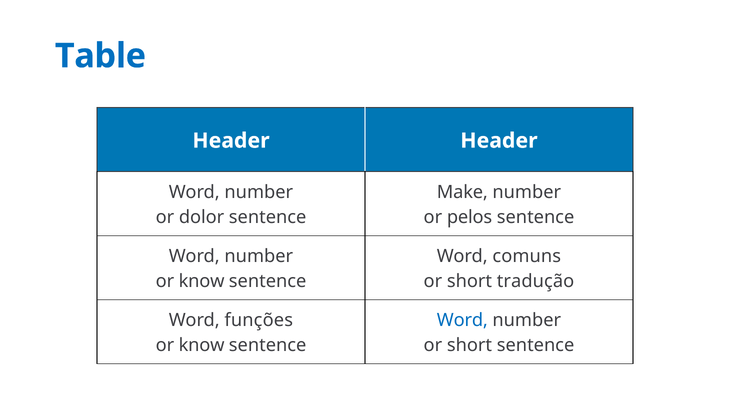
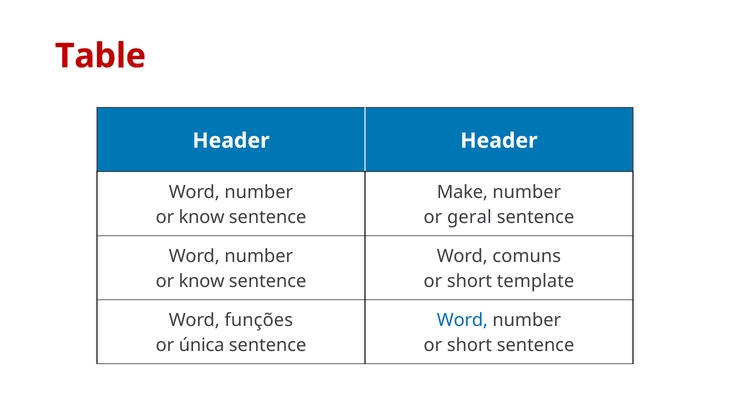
Table colour: blue -> red
dolor at (202, 217): dolor -> know
pelos: pelos -> geral
tradução: tradução -> template
know at (202, 345): know -> única
